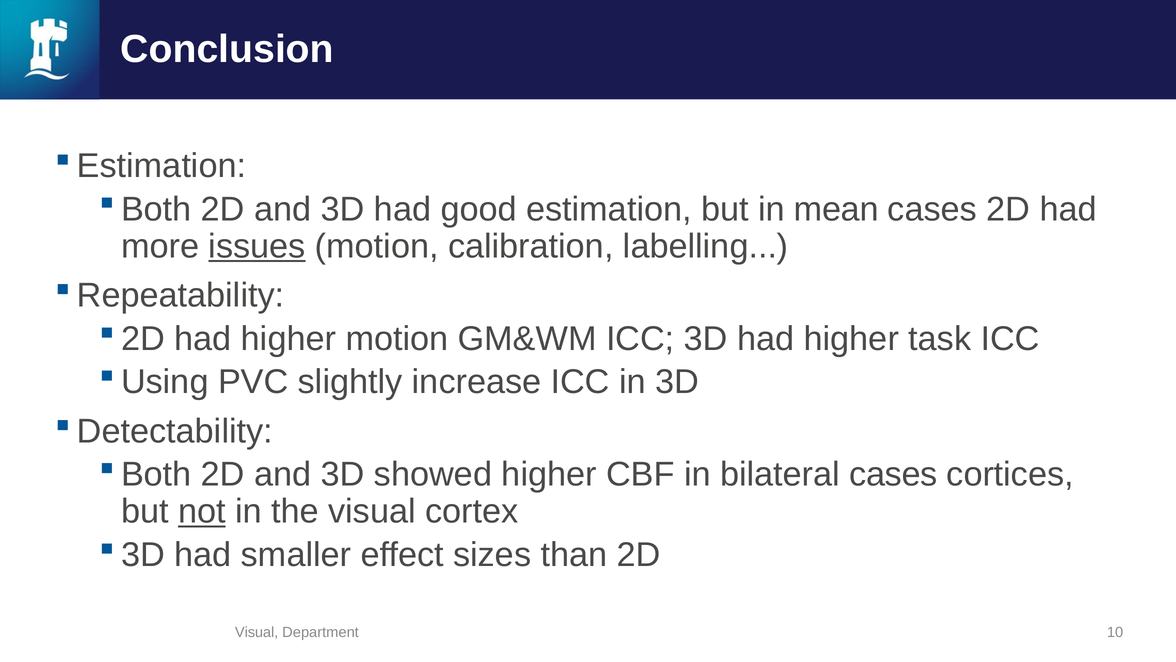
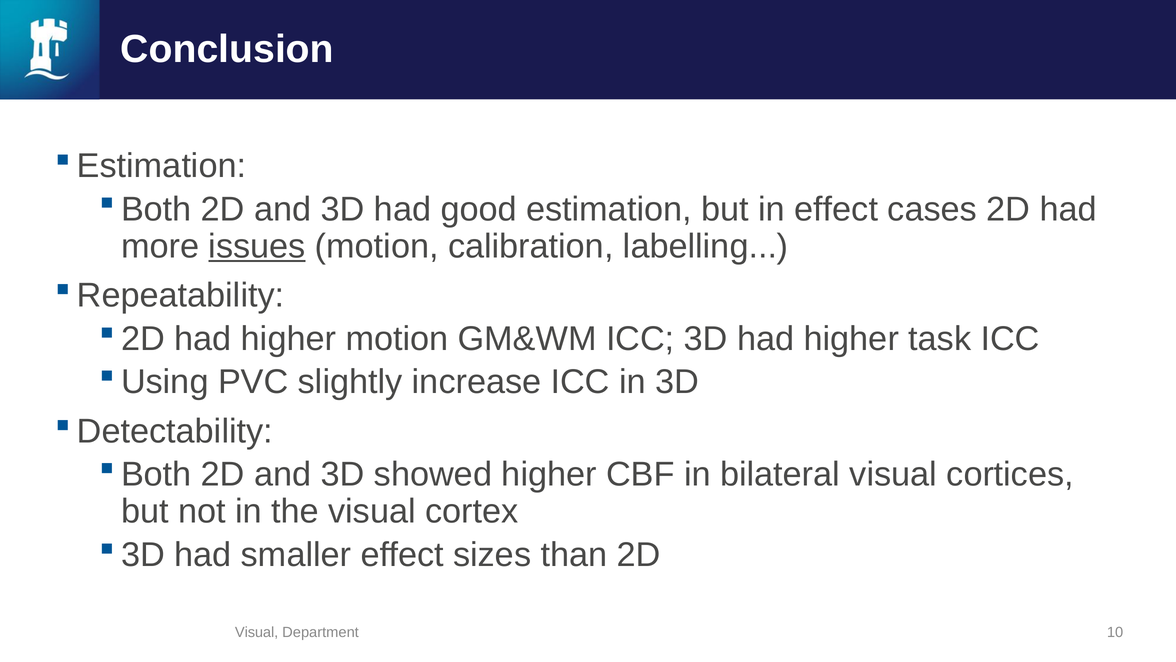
in mean: mean -> effect
bilateral cases: cases -> visual
not underline: present -> none
